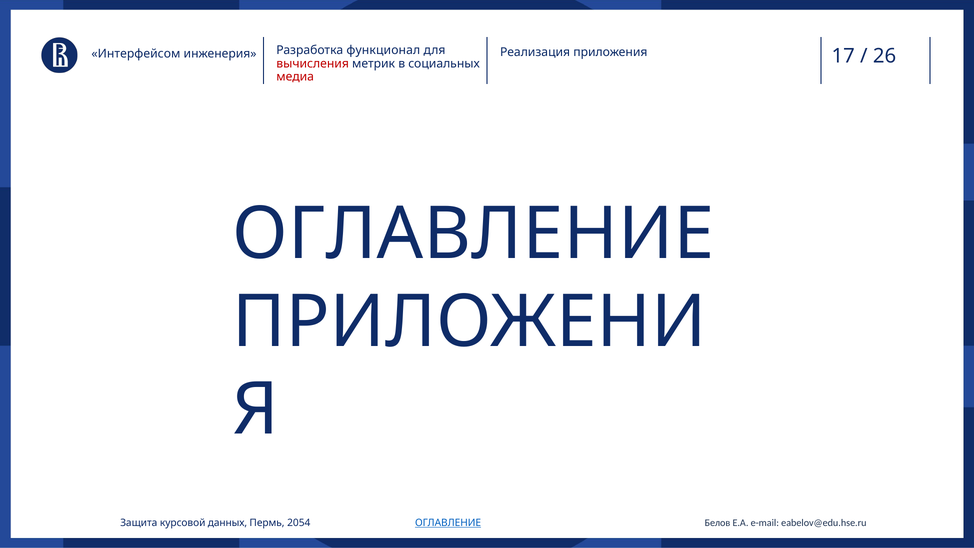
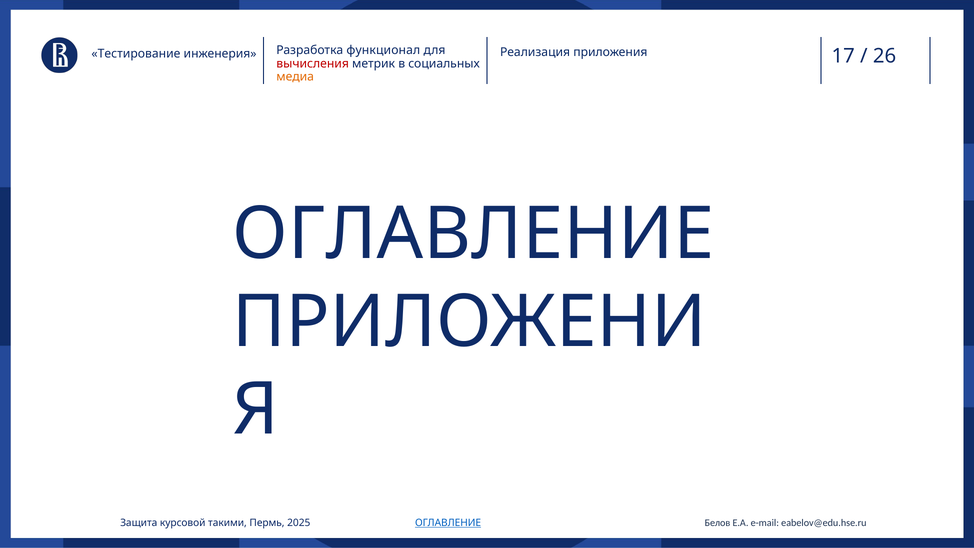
Интерфейсом: Интерфейсом -> Тестирование
медиа colour: red -> orange
данных: данных -> такими
2054: 2054 -> 2025
